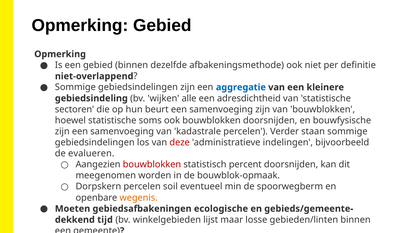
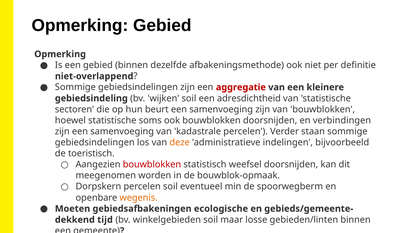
aggregatie colour: blue -> red
wijken alle: alle -> soil
bouwfysische: bouwfysische -> verbindingen
deze colour: red -> orange
evalueren: evalueren -> toeristisch
percent: percent -> weefsel
winkelgebieden lijst: lijst -> soil
